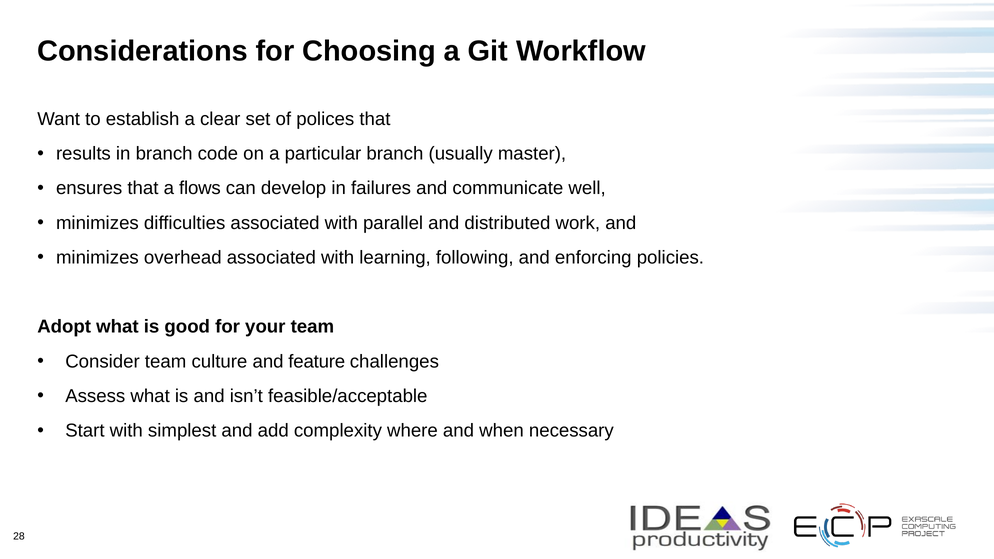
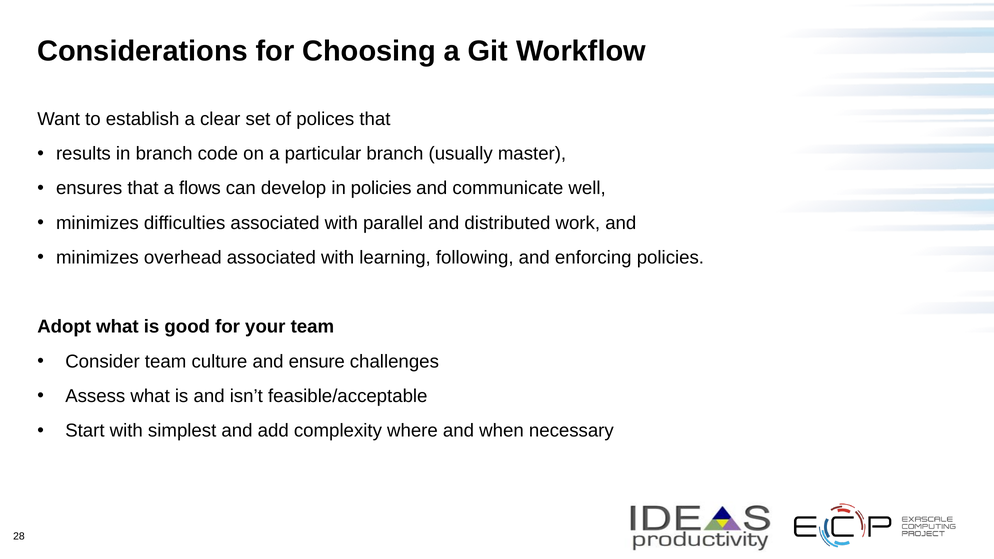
in failures: failures -> policies
feature: feature -> ensure
